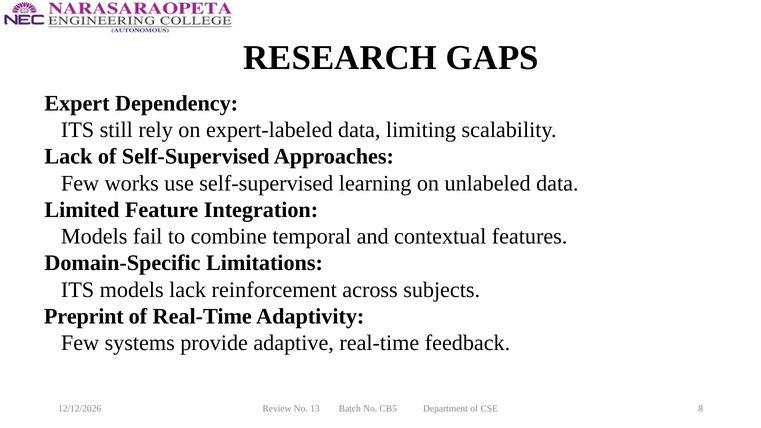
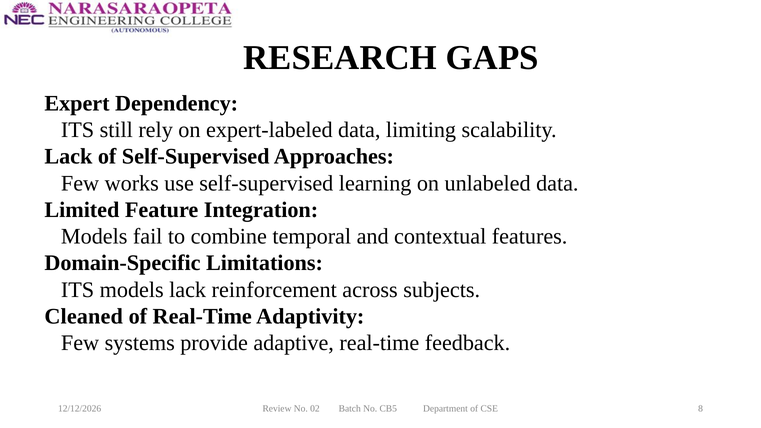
Preprint: Preprint -> Cleaned
13: 13 -> 02
